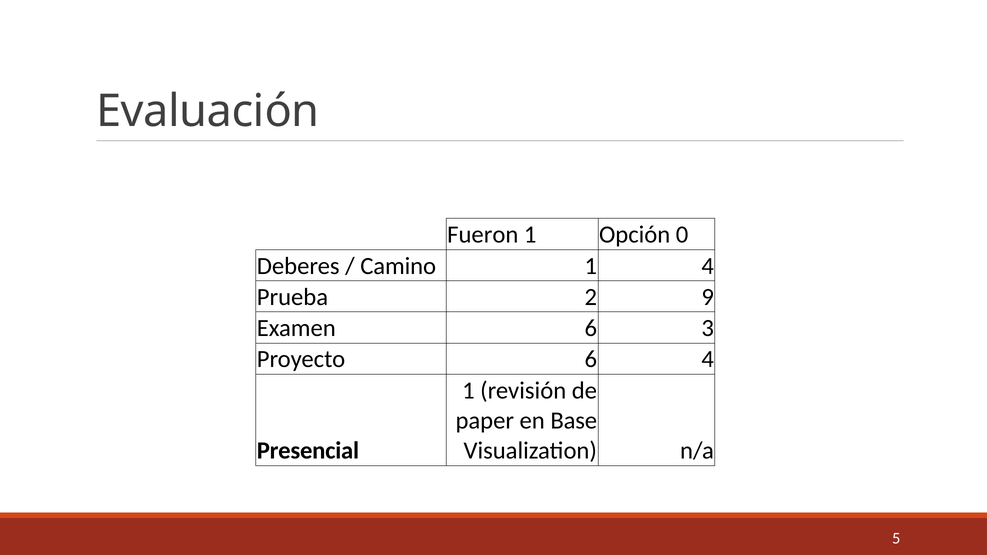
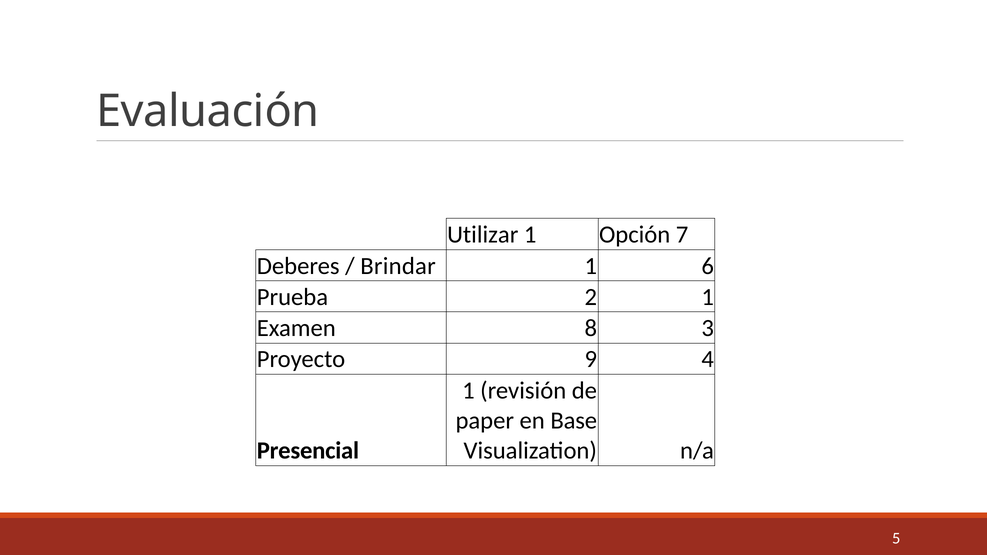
Fueron: Fueron -> Utilizar
0: 0 -> 7
Camino: Camino -> Brindar
1 4: 4 -> 6
2 9: 9 -> 1
Examen 6: 6 -> 8
Proyecto 6: 6 -> 9
